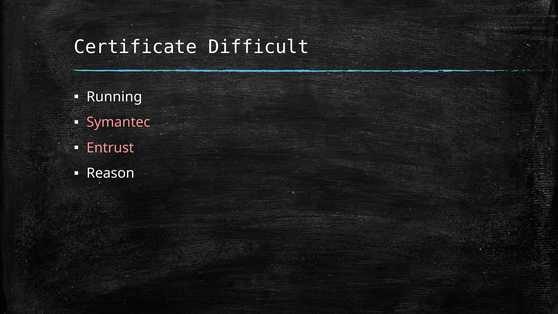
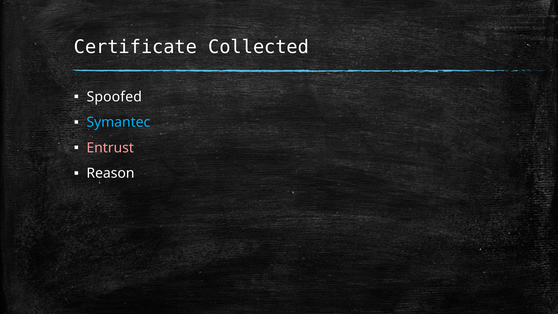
Difficult: Difficult -> Collected
Running: Running -> Spoofed
Symantec colour: pink -> light blue
